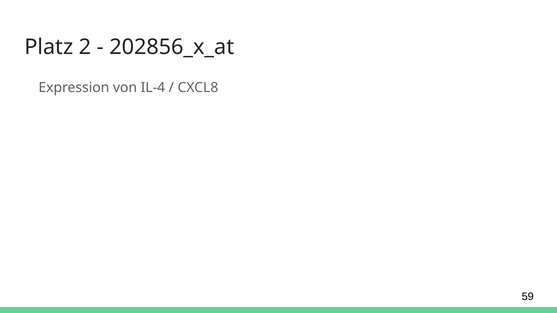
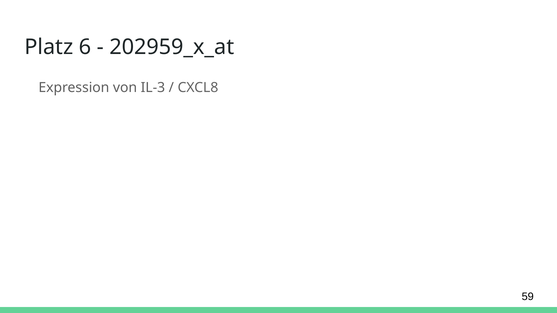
2: 2 -> 6
202856_x_at: 202856_x_at -> 202959_x_at
IL-4: IL-4 -> IL-3
